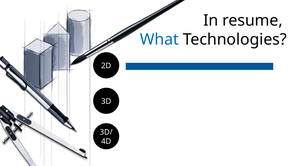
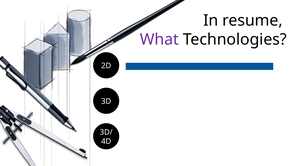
What colour: blue -> purple
